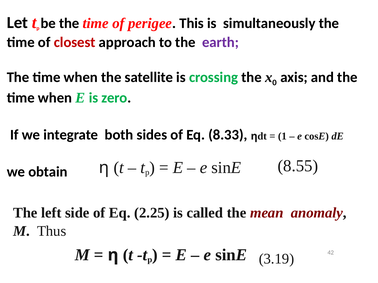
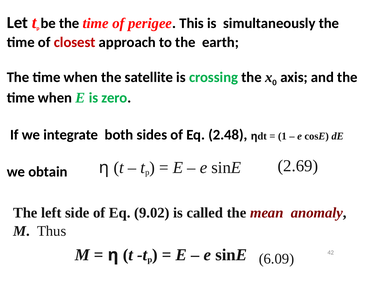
earth colour: purple -> black
8.33: 8.33 -> 2.48
8.55: 8.55 -> 2.69
2.25: 2.25 -> 9.02
3.19: 3.19 -> 6.09
